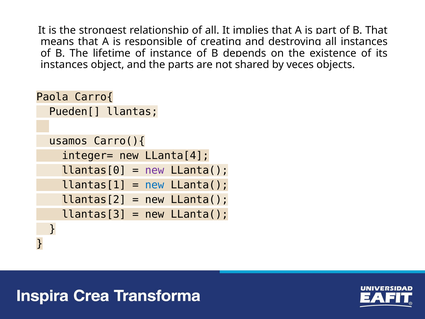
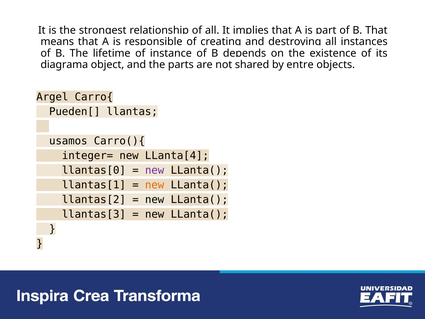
instances at (64, 65): instances -> diagrama
veces: veces -> entre
Paola: Paola -> Argel
new at (155, 185) colour: blue -> orange
